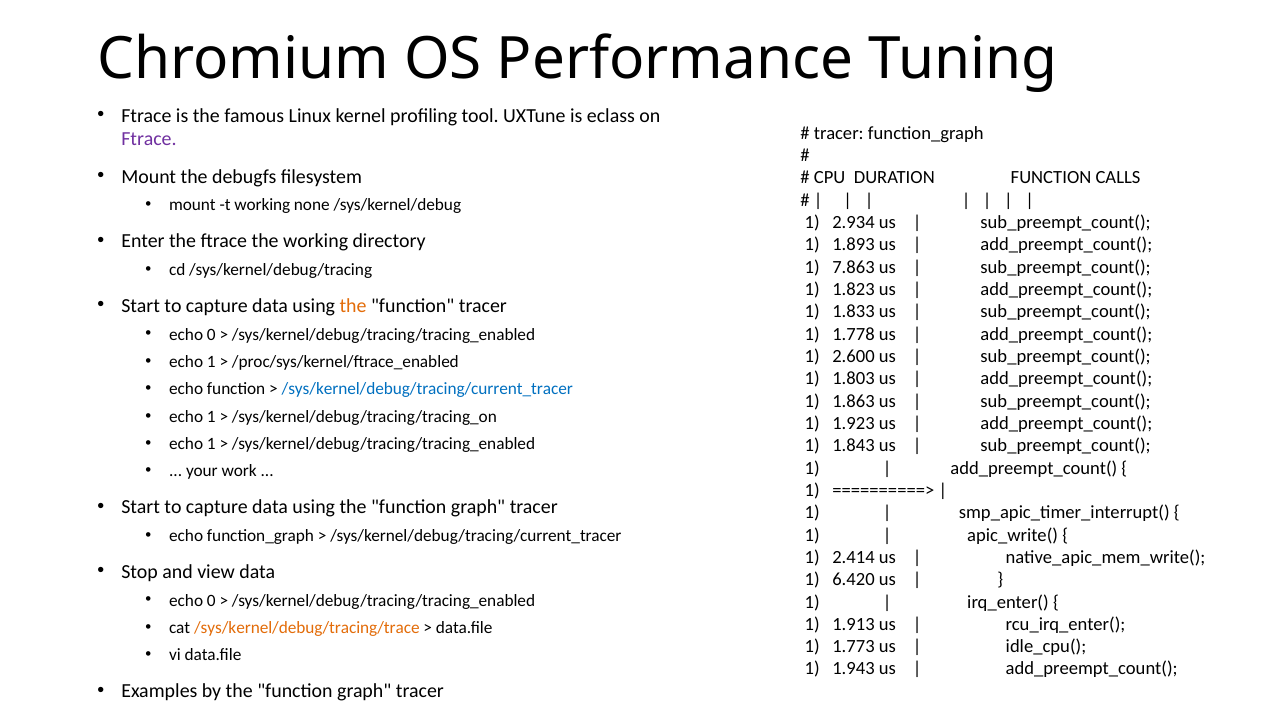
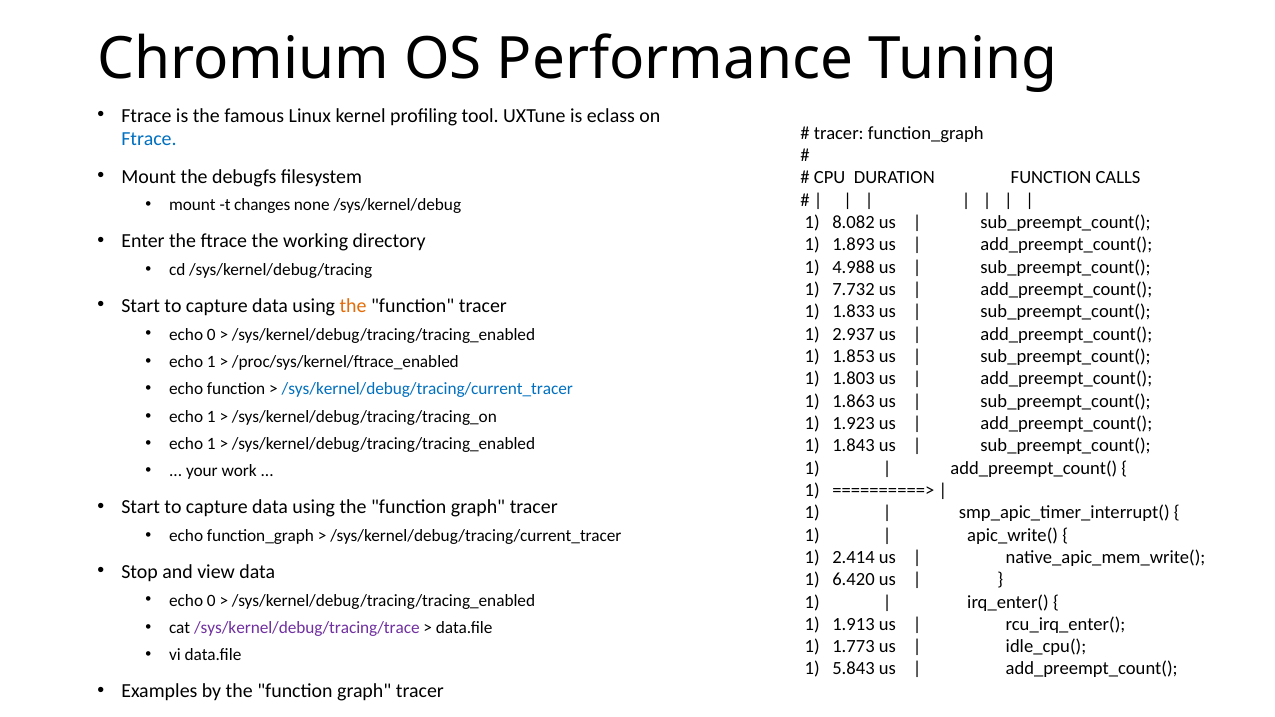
Ftrace at (149, 139) colour: purple -> blue
t working: working -> changes
2.934: 2.934 -> 8.082
7.863: 7.863 -> 4.988
1.823: 1.823 -> 7.732
1.778: 1.778 -> 2.937
2.600: 2.600 -> 1.853
/sys/kernel/debug/tracing/trace colour: orange -> purple
1.943: 1.943 -> 5.843
